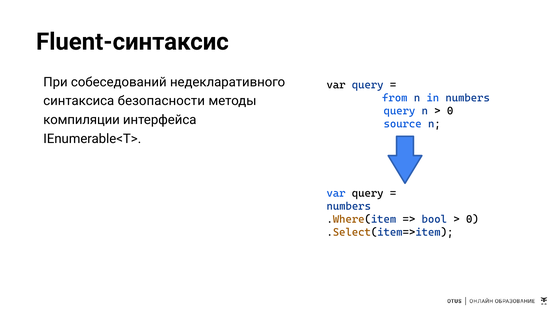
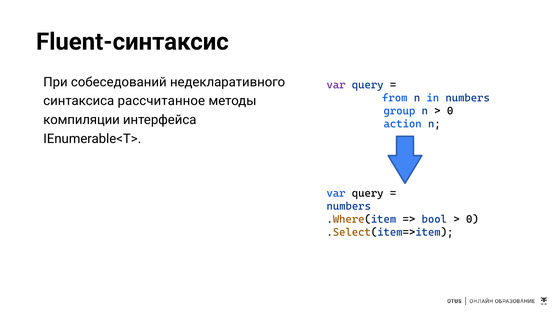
var at (336, 85) colour: black -> purple
безопасности: безопасности -> рассчитанное
query at (399, 111): query -> group
source: source -> action
